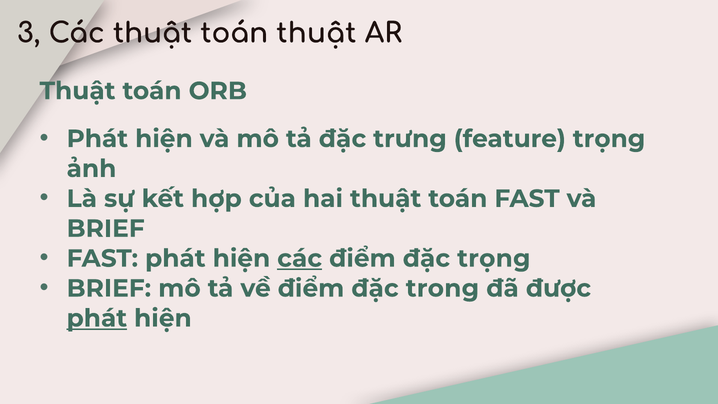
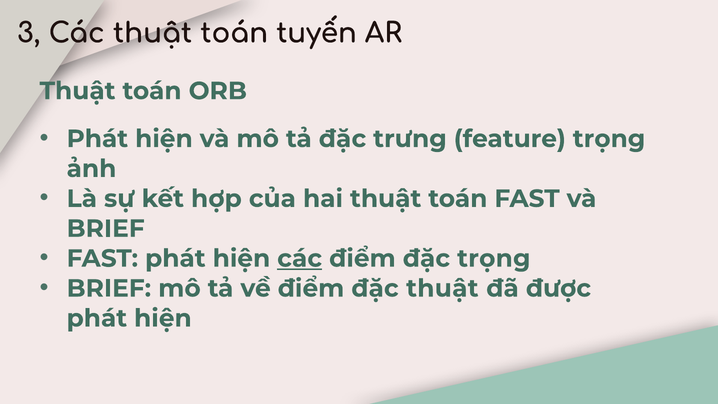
toán thuật: thuật -> tuyến
đặc trong: trong -> thuật
phát at (97, 318) underline: present -> none
